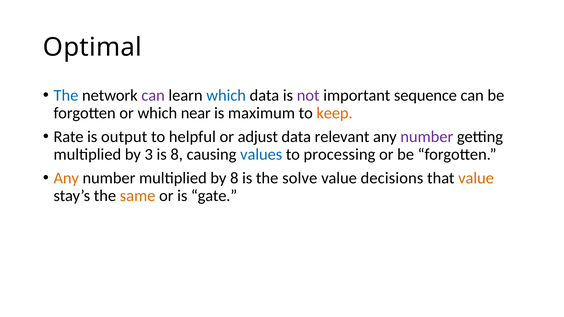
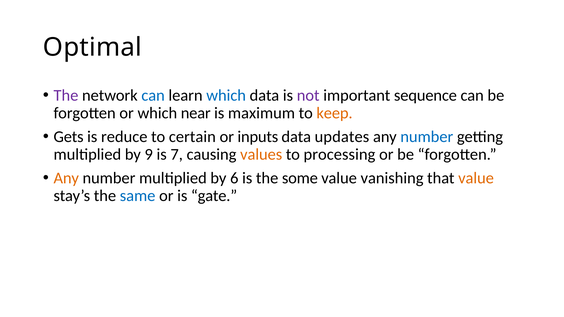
The at (66, 95) colour: blue -> purple
can at (153, 95) colour: purple -> blue
Rate: Rate -> Gets
output: output -> reduce
helpful: helpful -> certain
adjust: adjust -> inputs
relevant: relevant -> updates
number at (427, 137) colour: purple -> blue
3: 3 -> 9
is 8: 8 -> 7
values colour: blue -> orange
by 8: 8 -> 6
solve: solve -> some
decisions: decisions -> vanishing
same colour: orange -> blue
